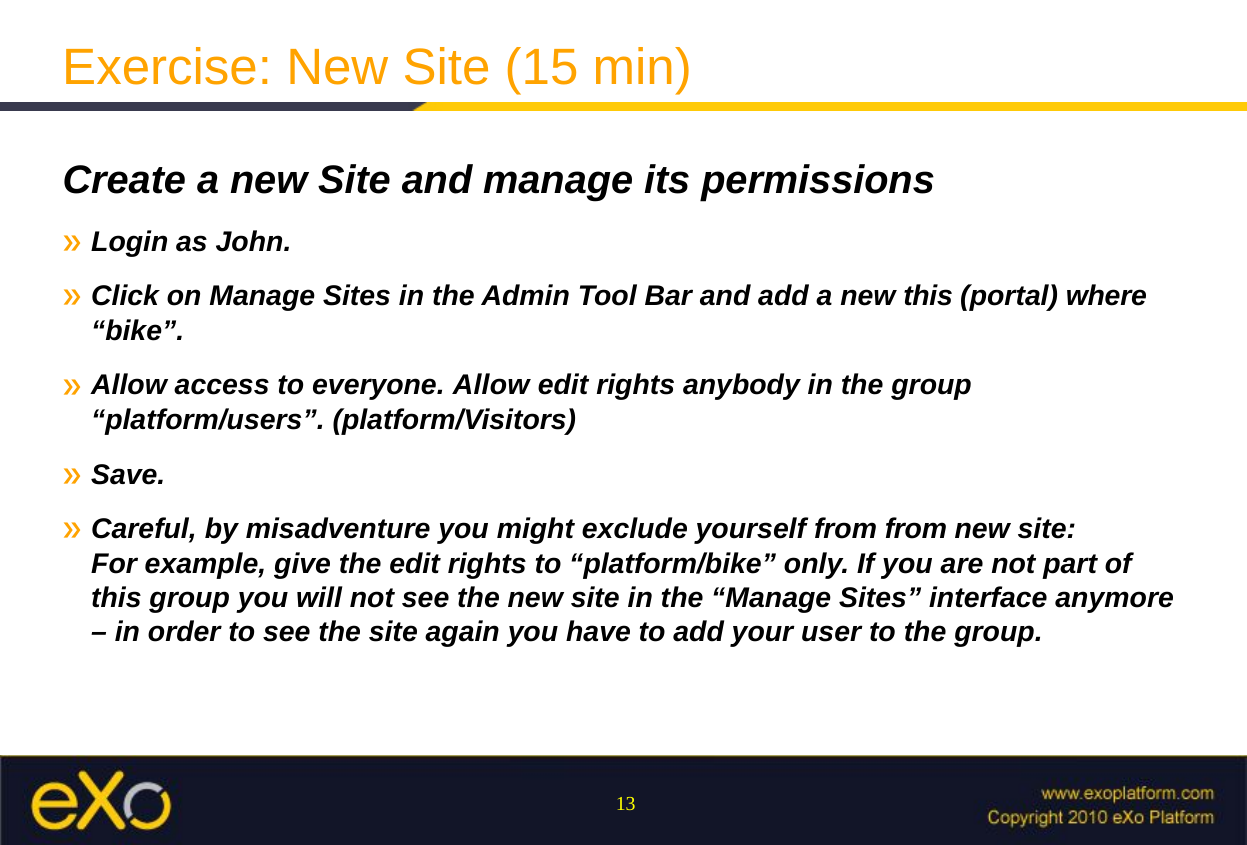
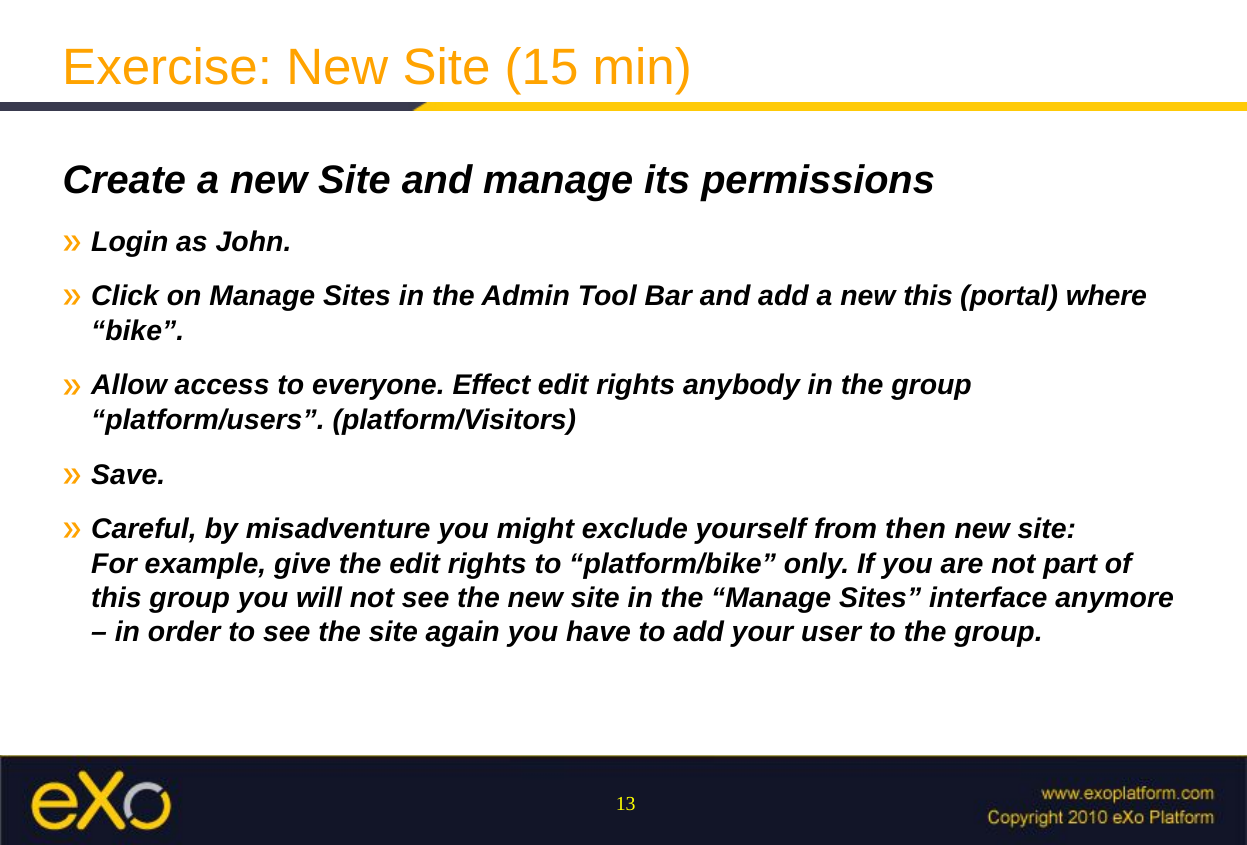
everyone Allow: Allow -> Effect
from from: from -> then
